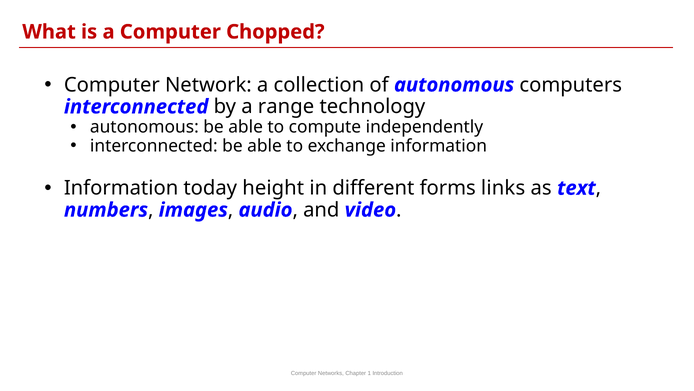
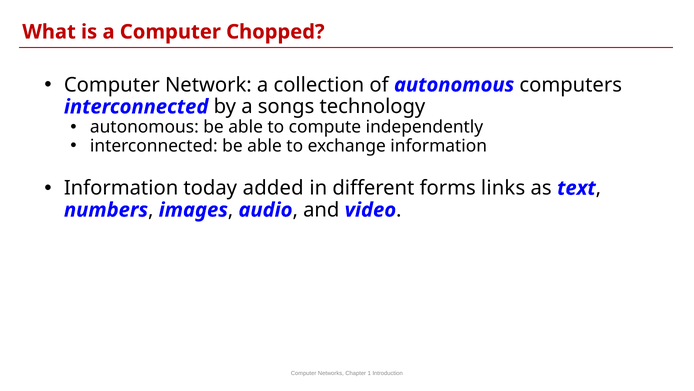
range: range -> songs
height: height -> added
